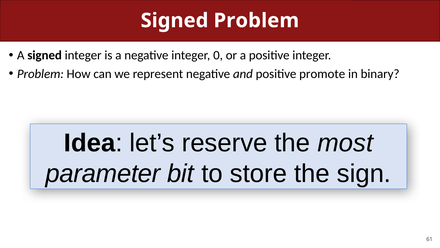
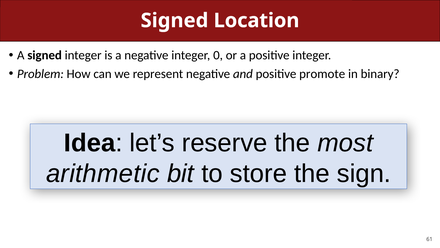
Signed Problem: Problem -> Location
parameter: parameter -> arithmetic
